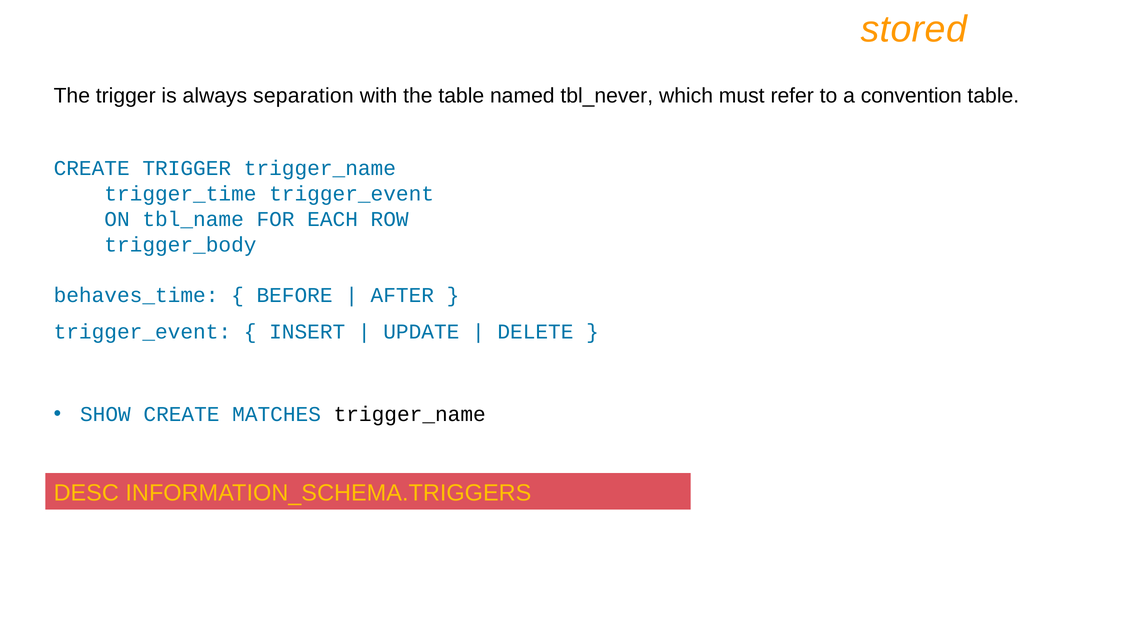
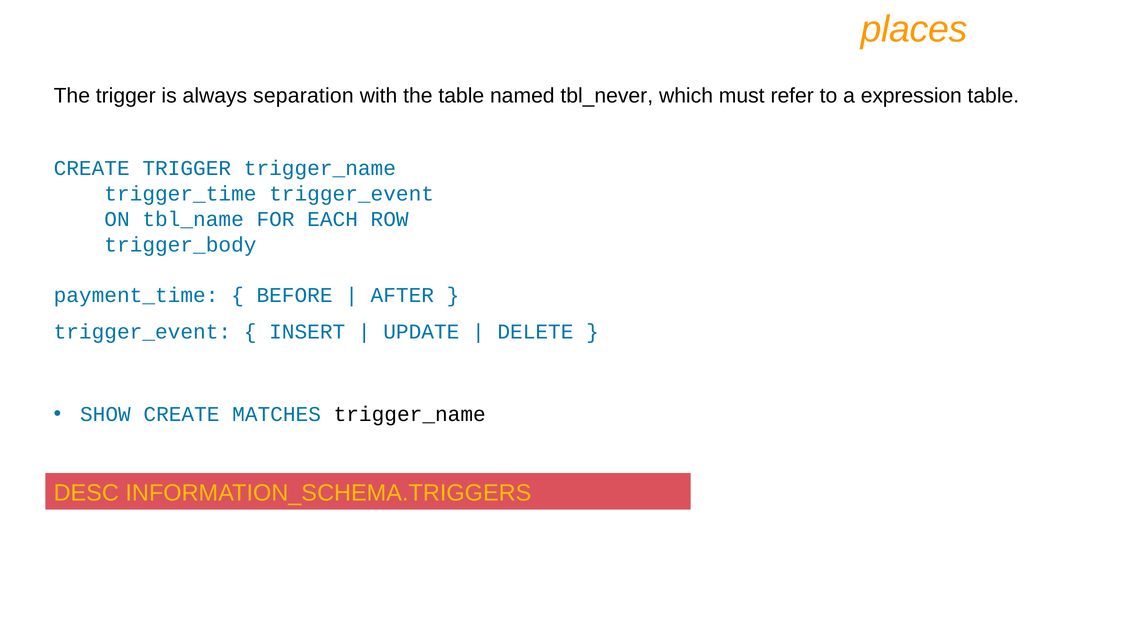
stored: stored -> places
convention: convention -> expression
behaves_time: behaves_time -> payment_time
